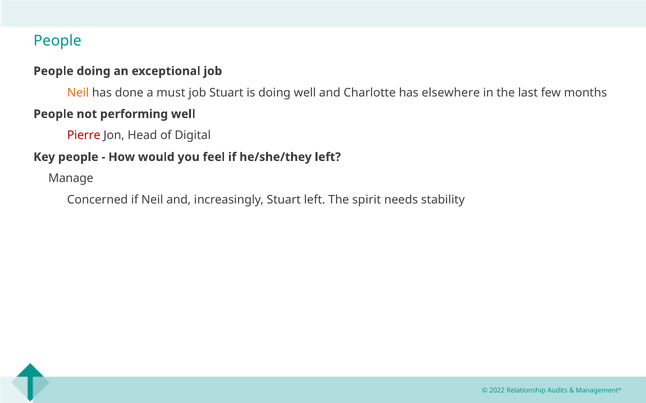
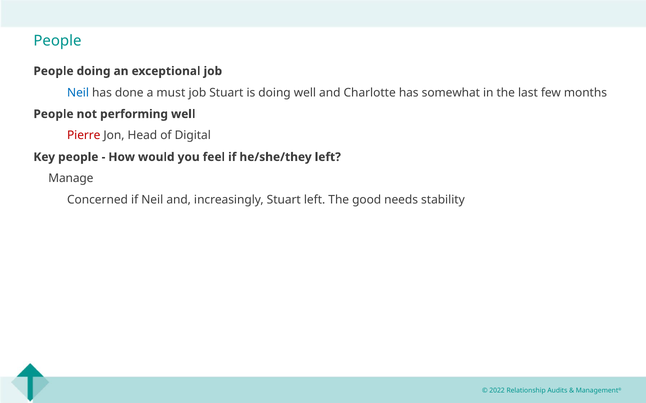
Neil at (78, 93) colour: orange -> blue
elsewhere: elsewhere -> somewhat
spirit: spirit -> good
